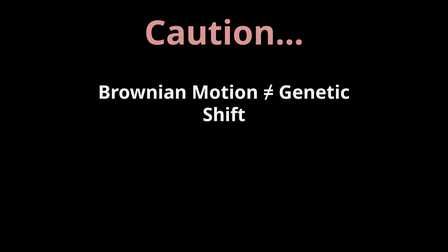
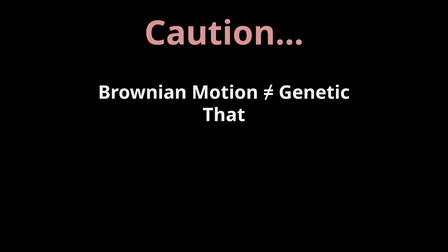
Shift: Shift -> That
